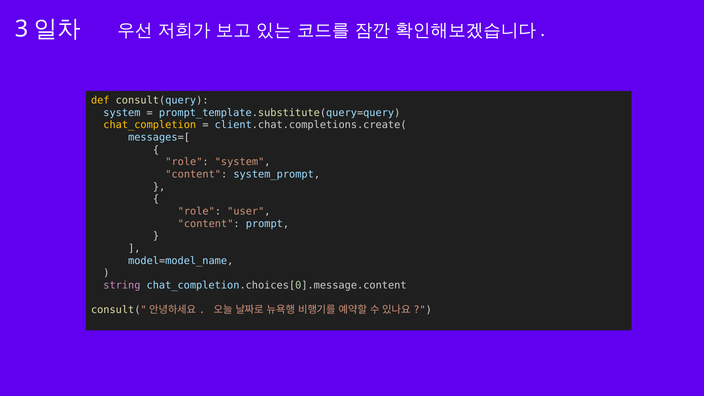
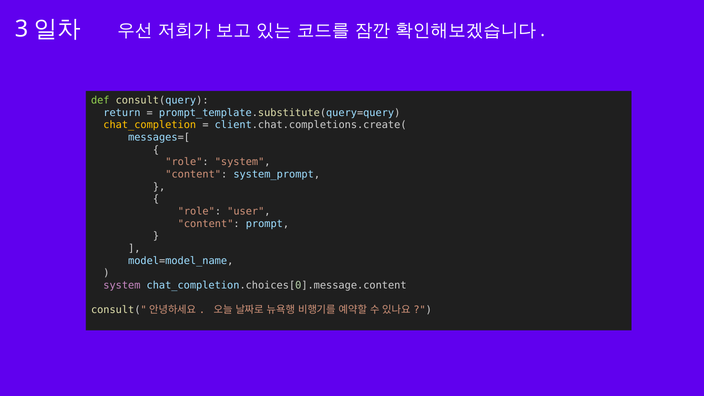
def colour: yellow -> light green
system at (122, 113): system -> return
string at (122, 285): string -> system
